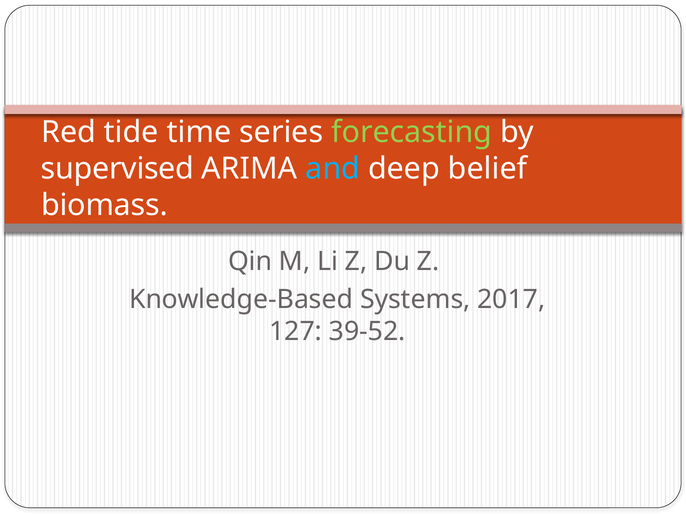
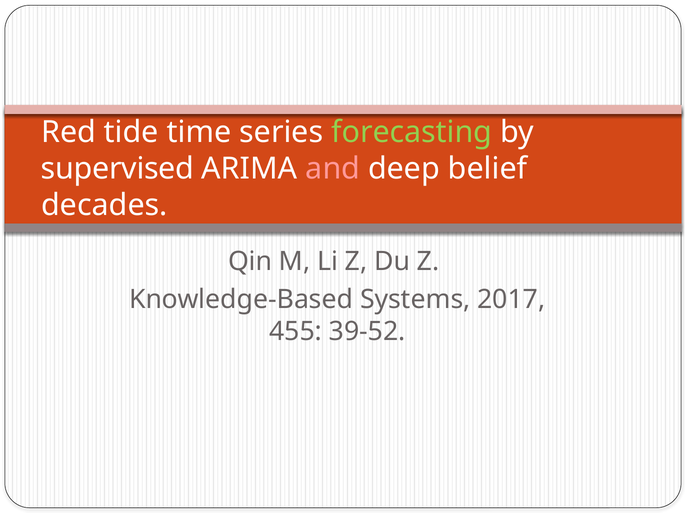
and colour: light blue -> pink
biomass: biomass -> decades
127: 127 -> 455
